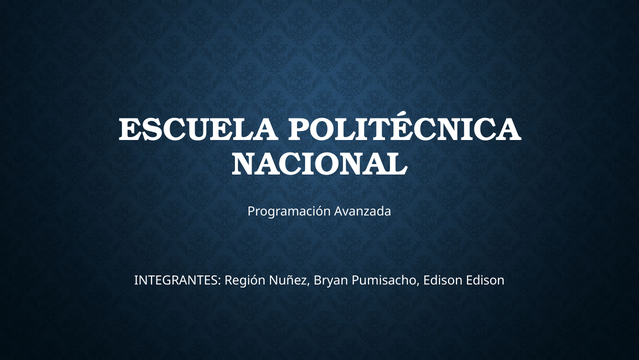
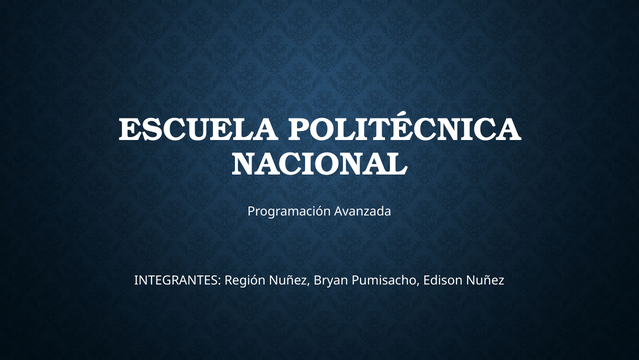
Edison Edison: Edison -> Nuñez
